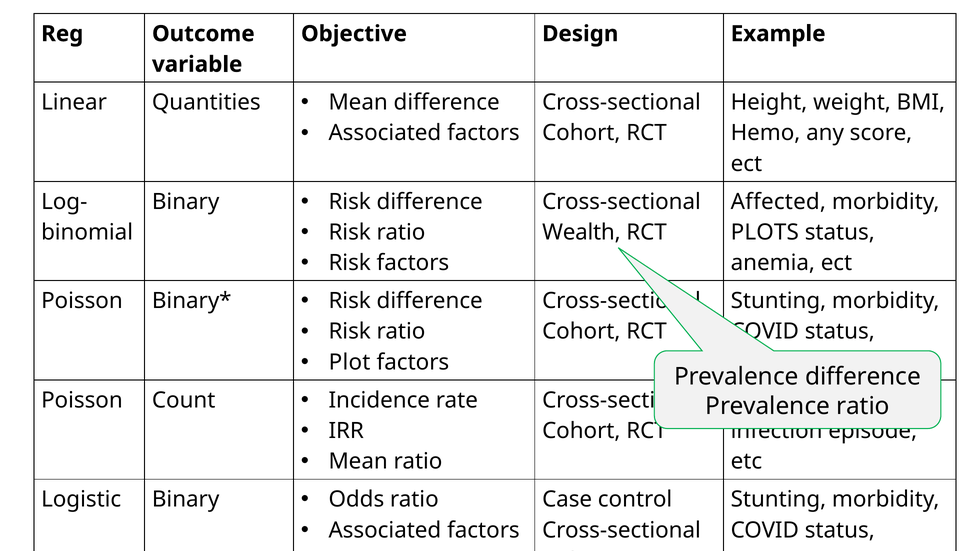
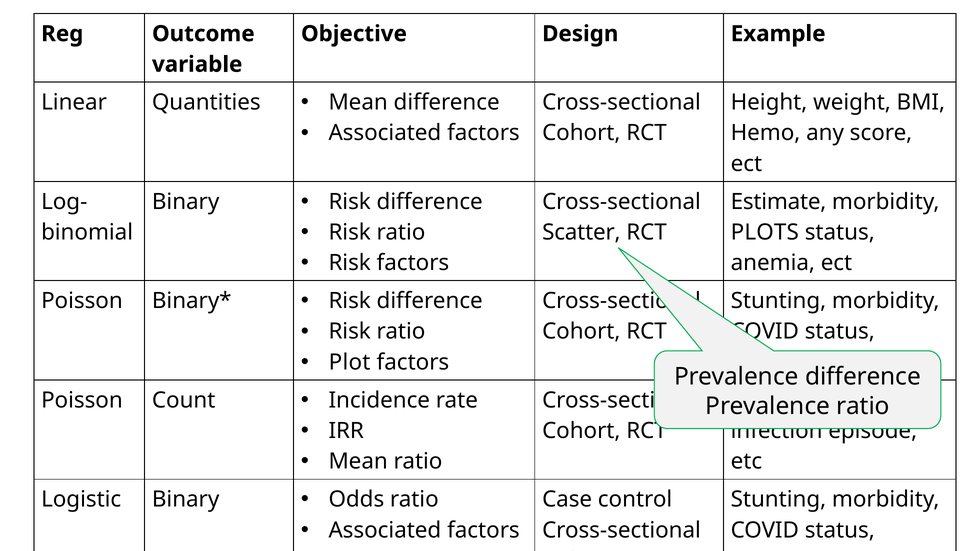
Affected: Affected -> Estimate
Wealth: Wealth -> Scatter
